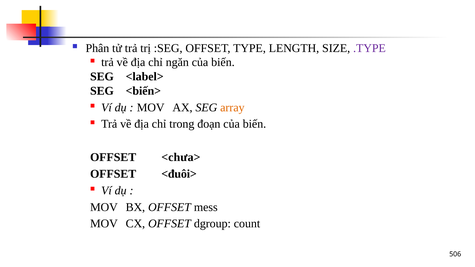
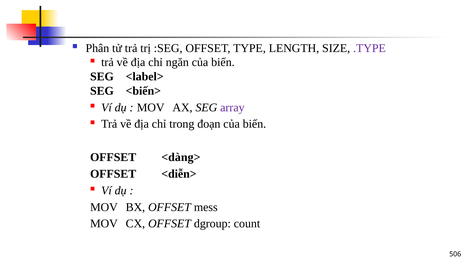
array colour: orange -> purple
<chưa>: <chưa> -> <dàng>
<đuôi>: <đuôi> -> <diễn>
